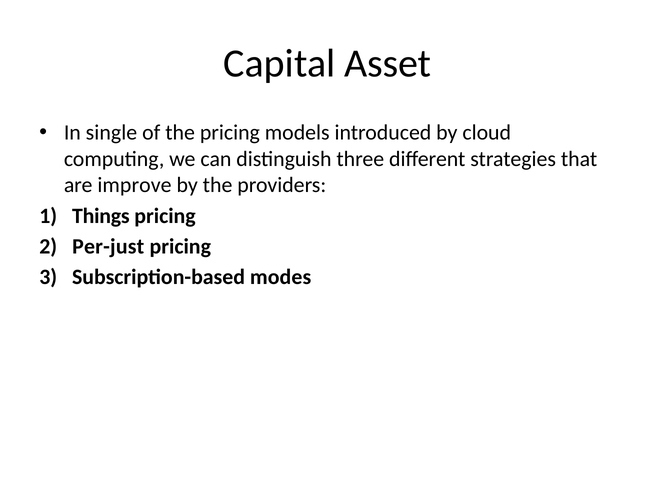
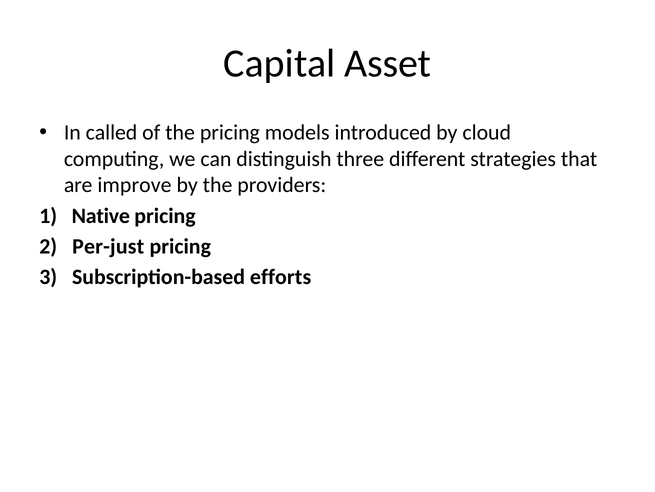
single: single -> called
Things: Things -> Native
modes: modes -> efforts
